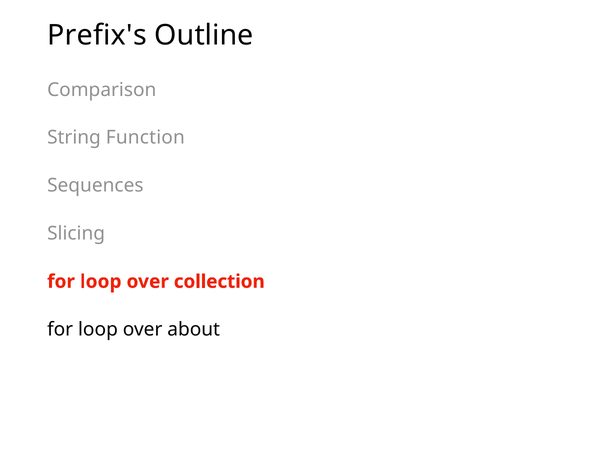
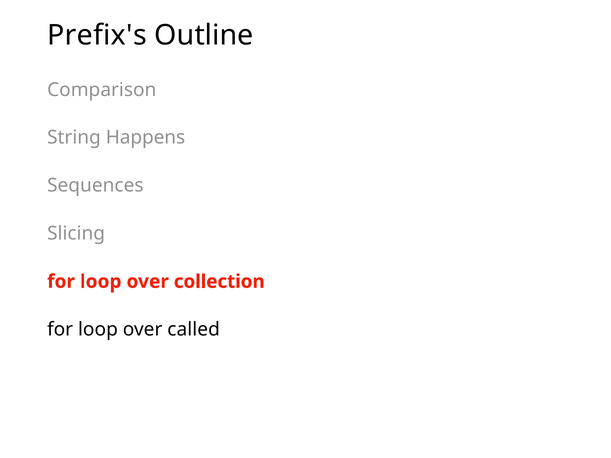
Function: Function -> Happens
about: about -> called
